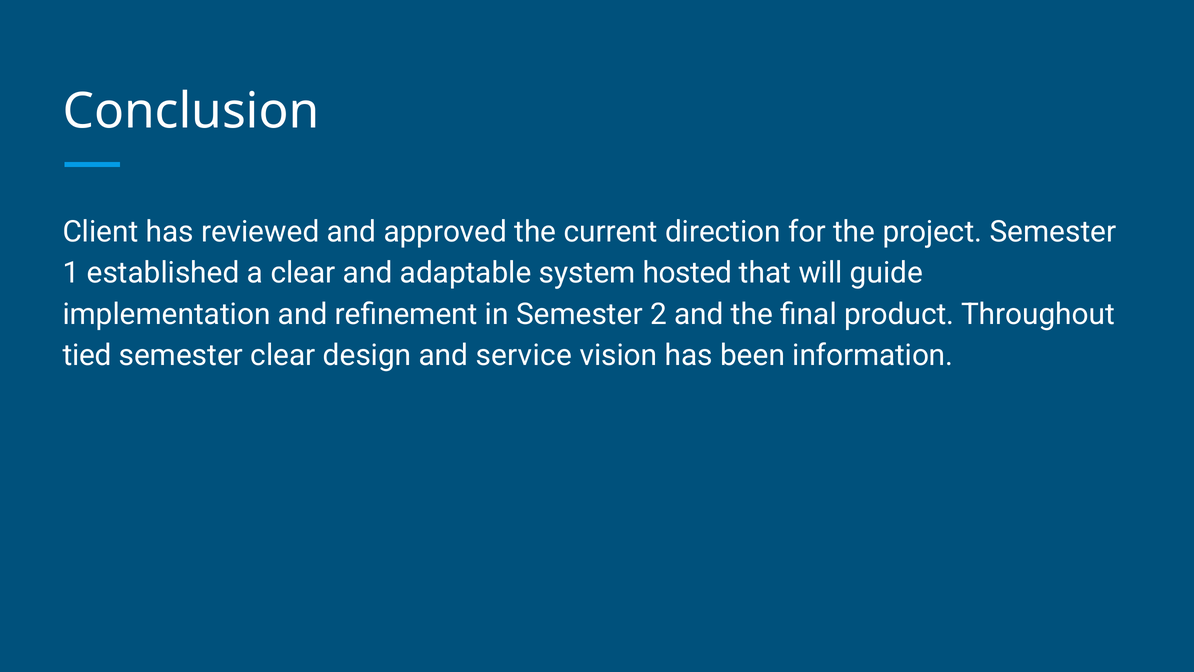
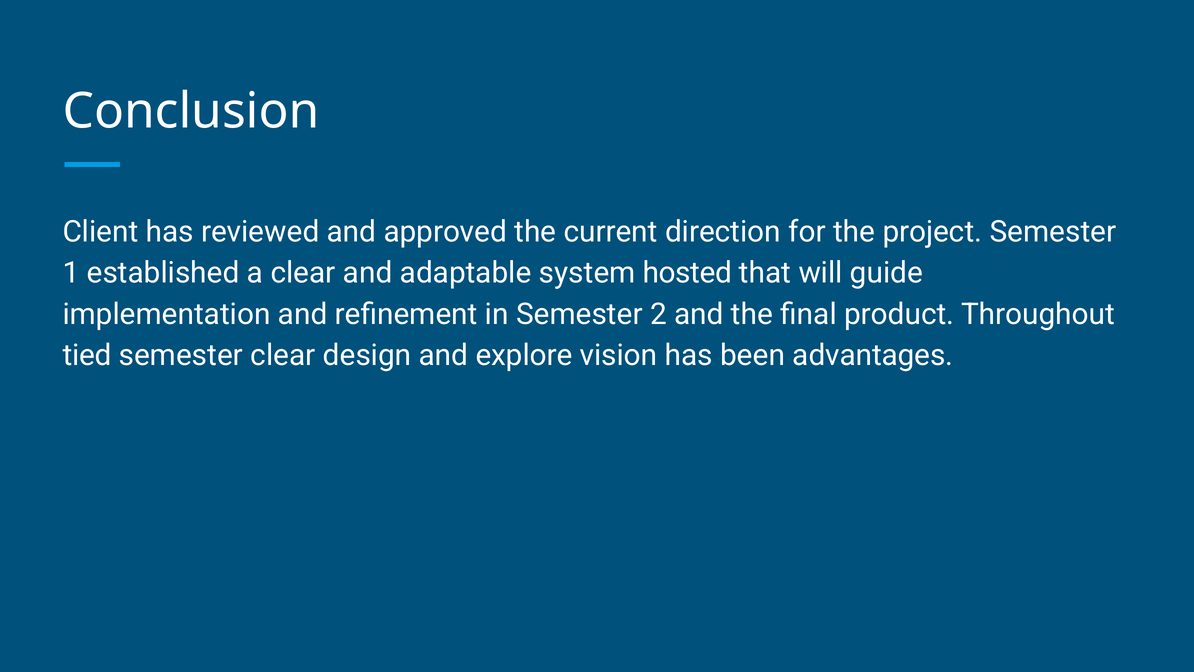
service: service -> explore
information: information -> advantages
